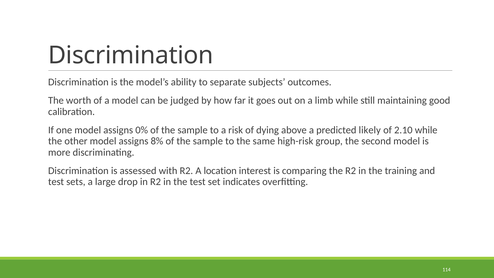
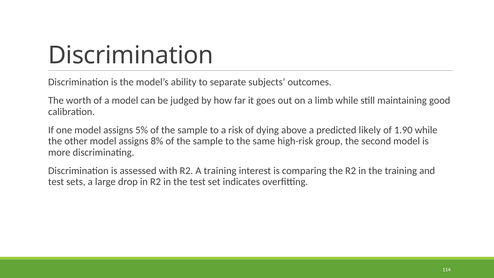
0%: 0% -> 5%
2.10: 2.10 -> 1.90
A location: location -> training
